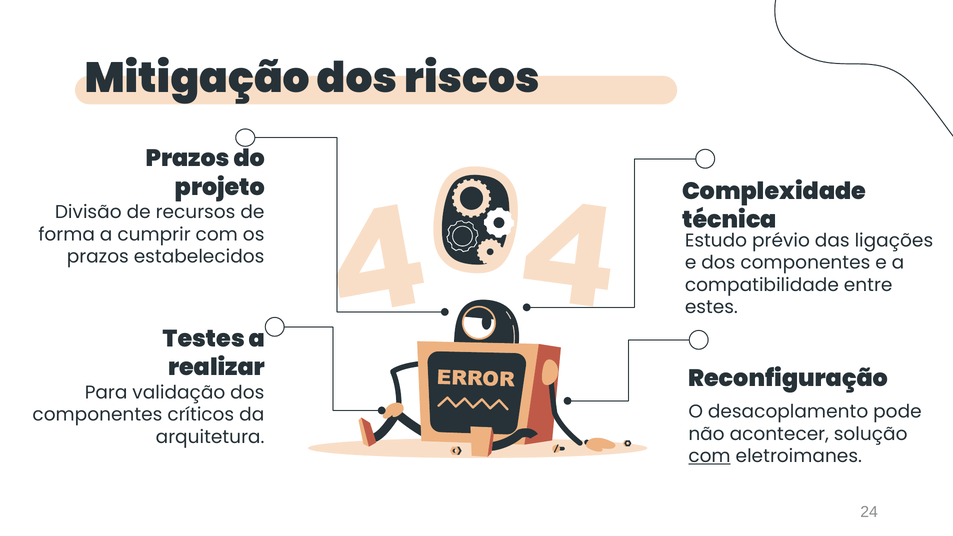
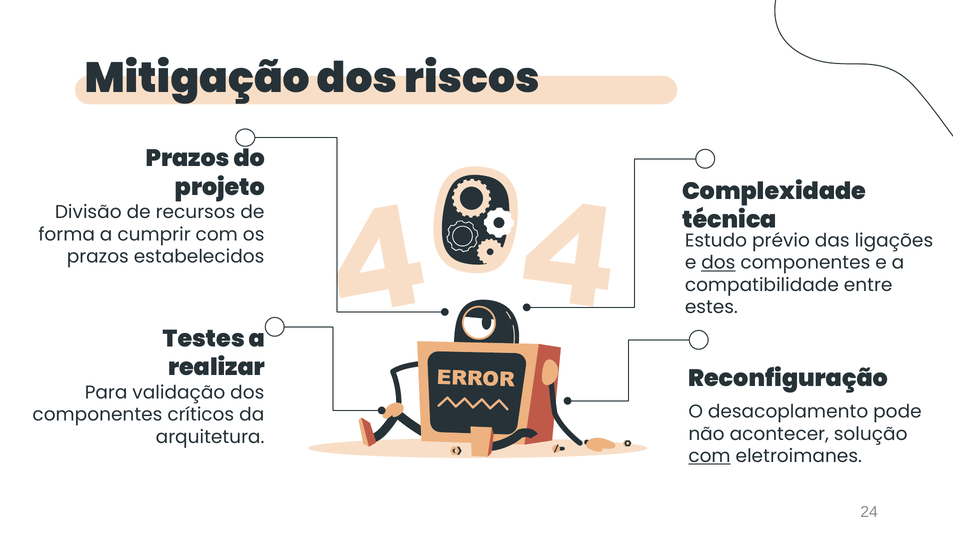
dos at (718, 263) underline: none -> present
